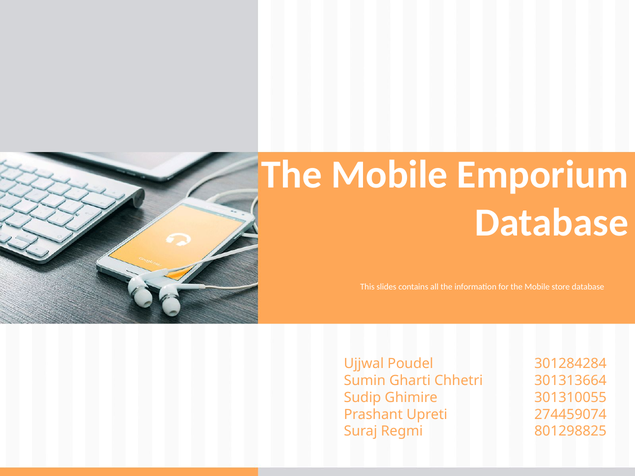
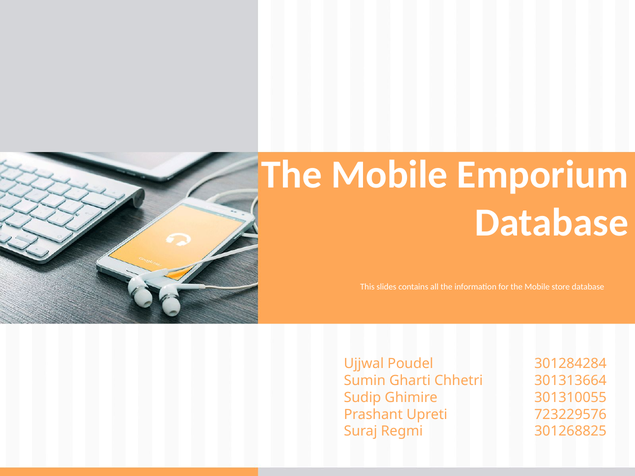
274459074: 274459074 -> 723229576
801298825: 801298825 -> 301268825
